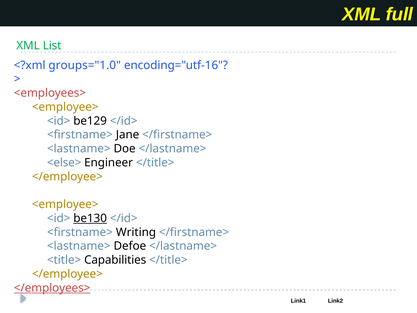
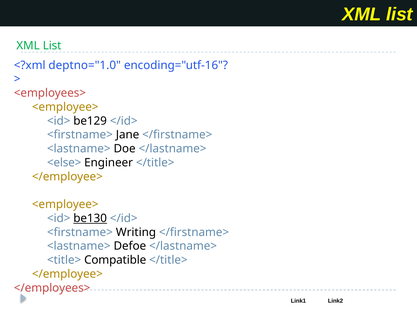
full at (400, 14): full -> list
groups="1.0: groups="1.0 -> deptno="1.0
Capabilities: Capabilities -> Compatible
</employees> underline: present -> none
